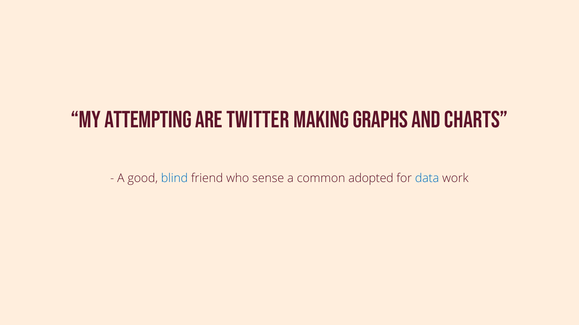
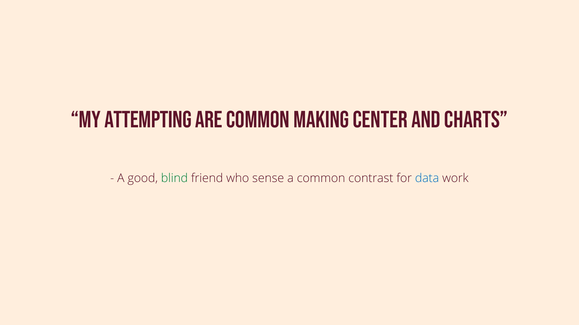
are twitter: twitter -> common
graphs: graphs -> center
blind colour: blue -> green
adopted: adopted -> contrast
